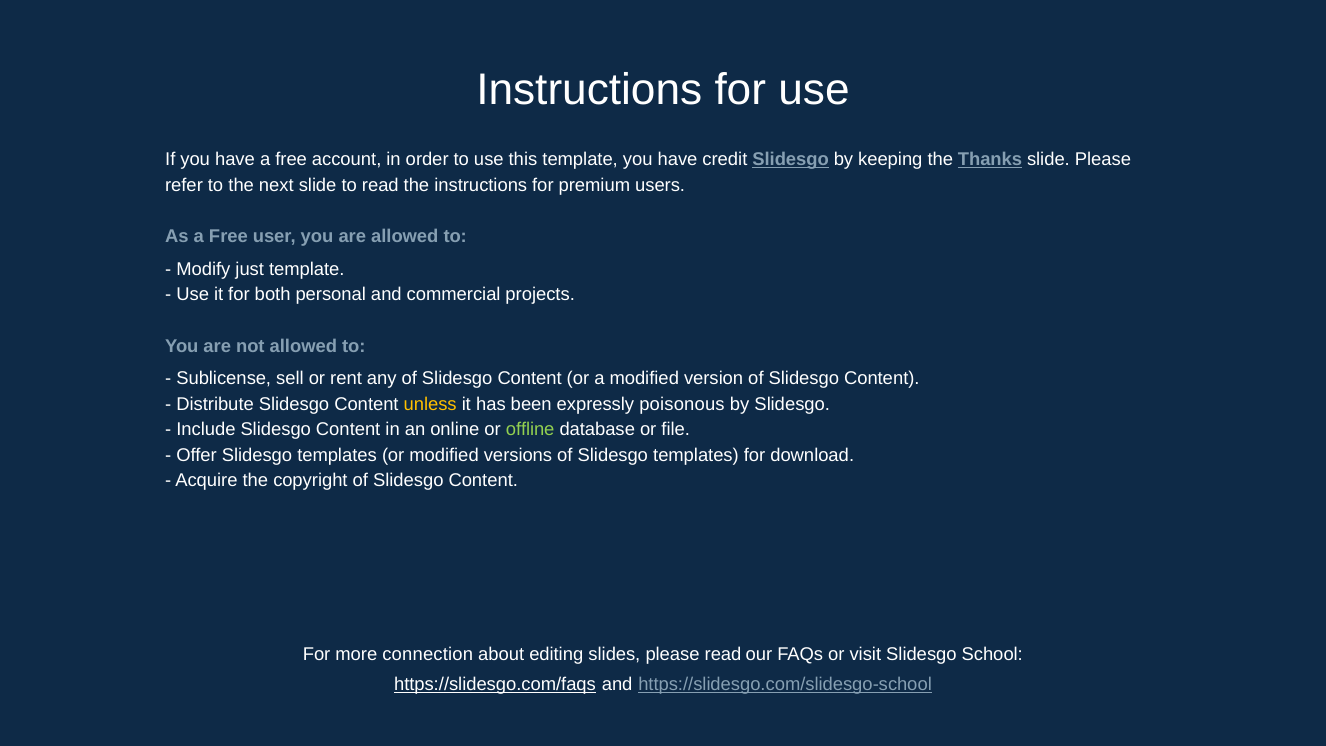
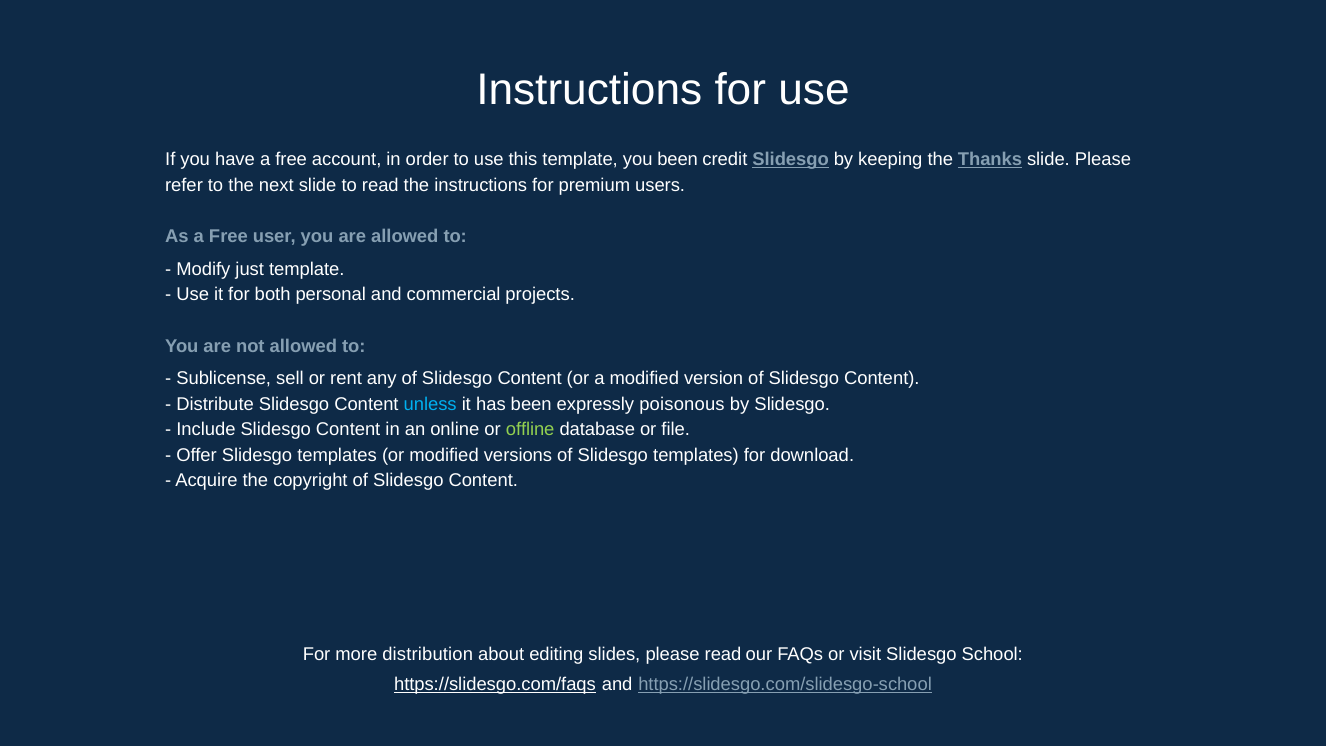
template you have: have -> been
unless colour: yellow -> light blue
connection: connection -> distribution
